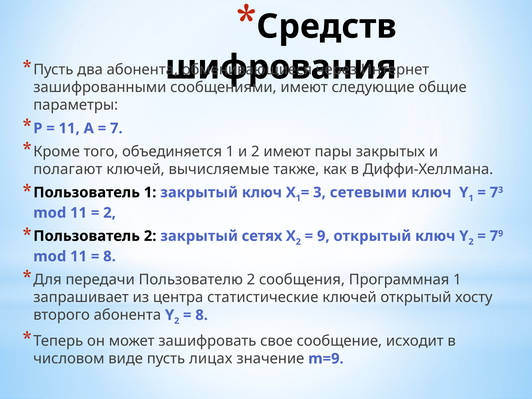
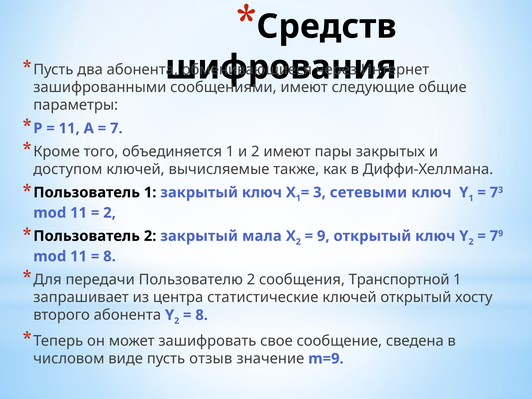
полагают: полагают -> доступом
сетях: сетях -> мала
Программная: Программная -> Транспортной
исходит: исходит -> сведена
лицах: лицах -> отзыв
